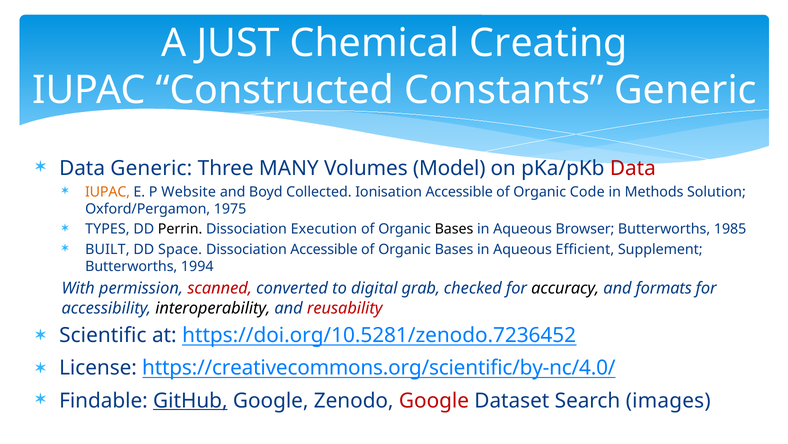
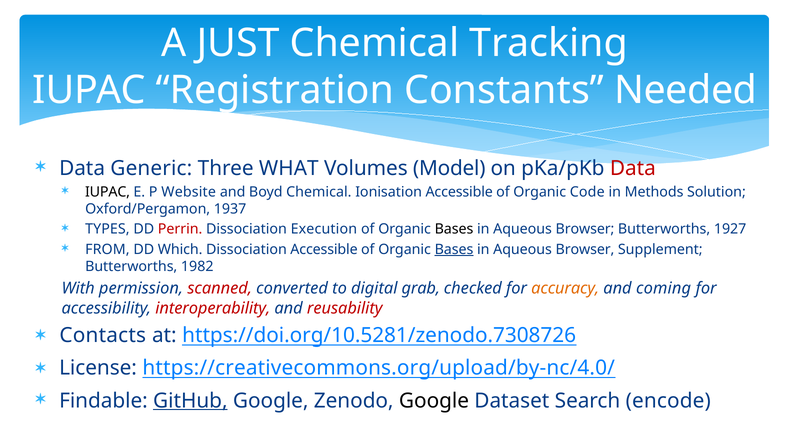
Creating: Creating -> Tracking
Constructed: Constructed -> Registration
Constants Generic: Generic -> Needed
MANY: MANY -> WHAT
IUPAC at (108, 191) colour: orange -> black
Boyd Collected: Collected -> Chemical
1975: 1975 -> 1937
Perrin colour: black -> red
1985: 1985 -> 1927
BUILT: BUILT -> FROM
Space: Space -> Which
Bases at (454, 249) underline: none -> present
Efficient at (585, 249): Efficient -> Browser
1994: 1994 -> 1982
accuracy colour: black -> orange
formats: formats -> coming
interoperability colour: black -> red
Scientific: Scientific -> Contacts
https://doi.org/10.5281/zenodo.7236452: https://doi.org/10.5281/zenodo.7236452 -> https://doi.org/10.5281/zenodo.7308726
https://creativecommons.org/scientific/by-nc/4.0/: https://creativecommons.org/scientific/by-nc/4.0/ -> https://creativecommons.org/upload/by-nc/4.0/
Google at (434, 400) colour: red -> black
images: images -> encode
